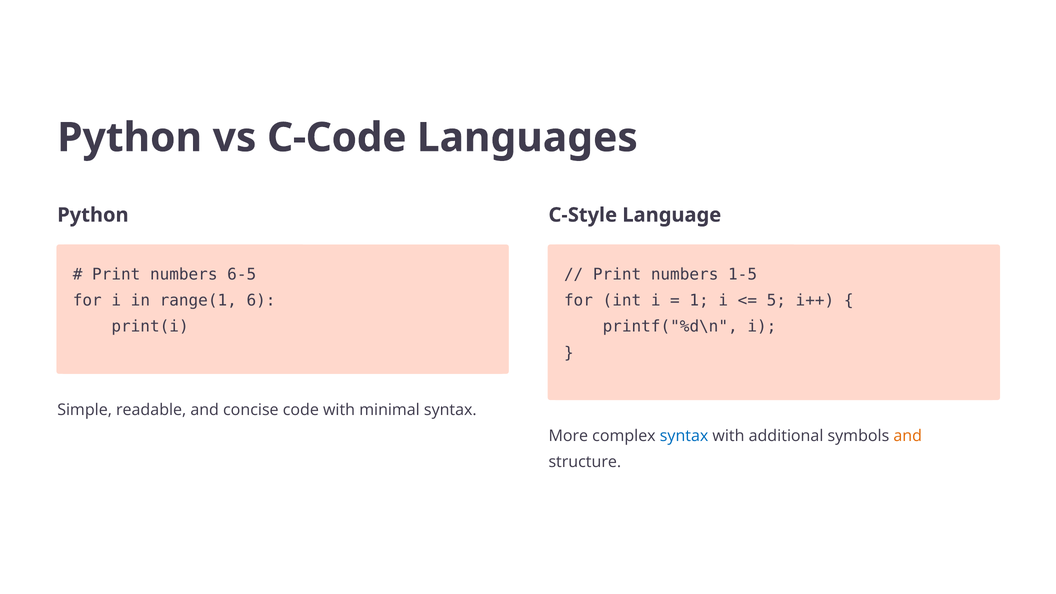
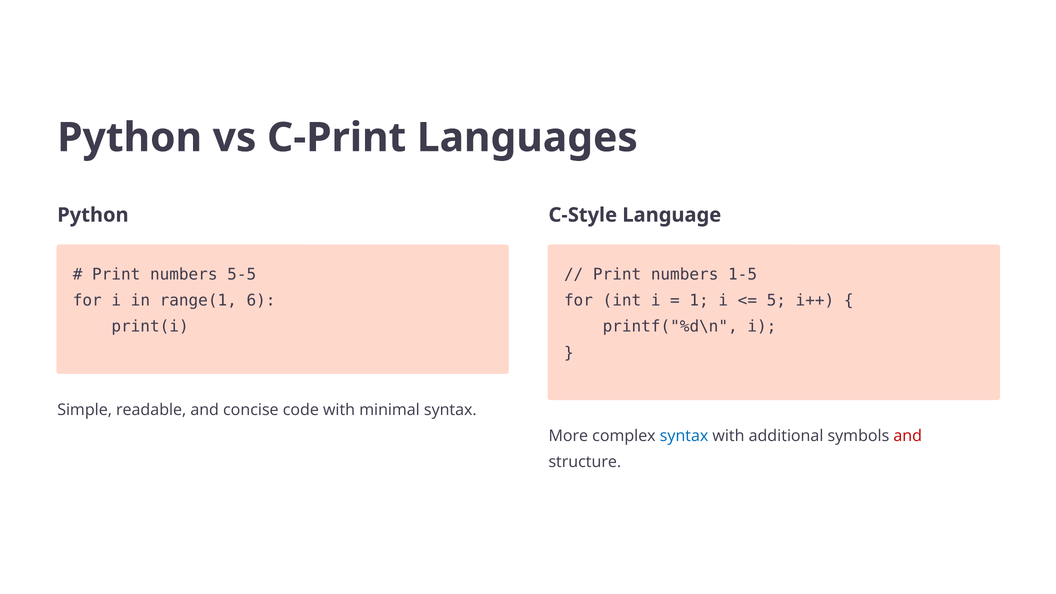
C-Code: C-Code -> C-Print
6-5: 6-5 -> 5-5
and at (908, 436) colour: orange -> red
